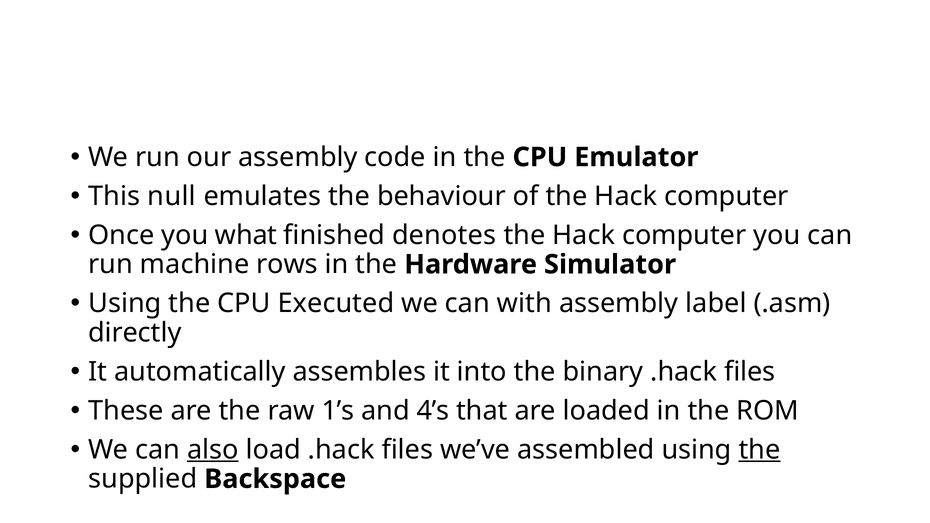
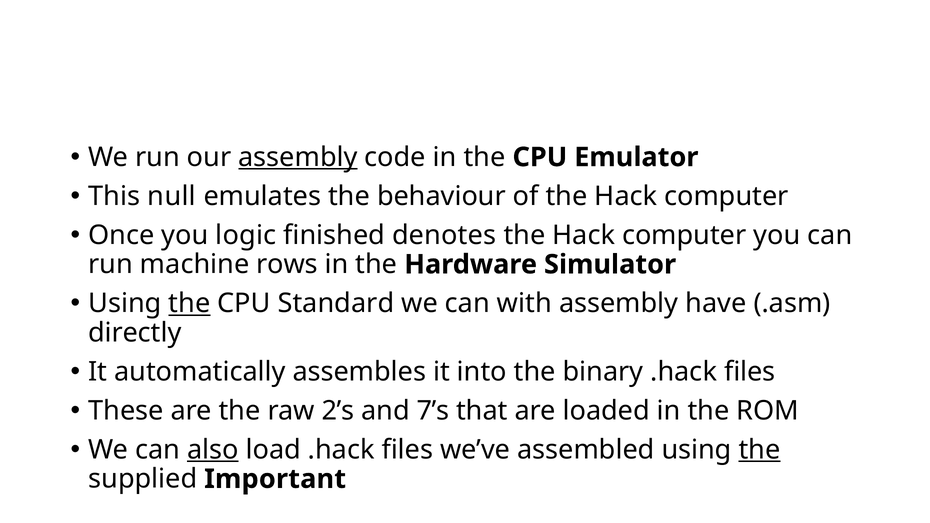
assembly at (298, 157) underline: none -> present
what: what -> logic
the at (189, 304) underline: none -> present
Executed: Executed -> Standard
label: label -> have
1’s: 1’s -> 2’s
4’s: 4’s -> 7’s
Backspace: Backspace -> Important
